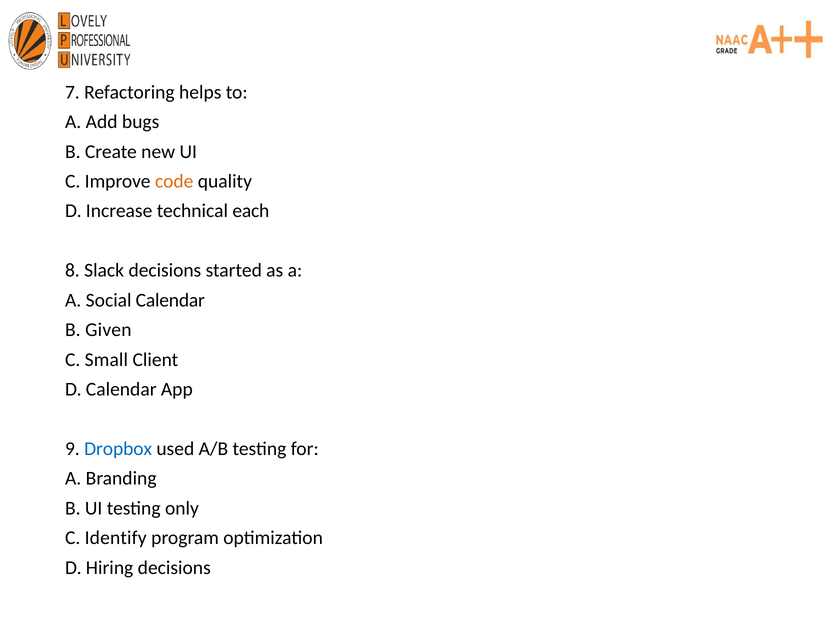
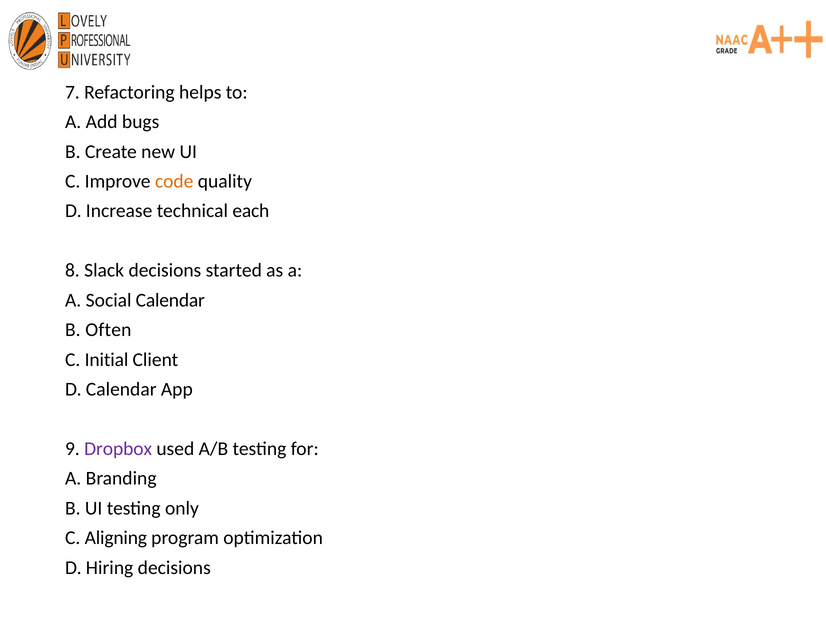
Given: Given -> Often
Small: Small -> Initial
Dropbox colour: blue -> purple
Identify: Identify -> Aligning
